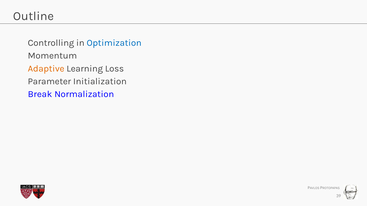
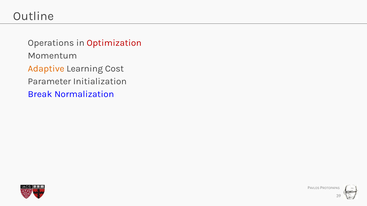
Controlling: Controlling -> Operations
Optimization colour: blue -> red
Loss: Loss -> Cost
